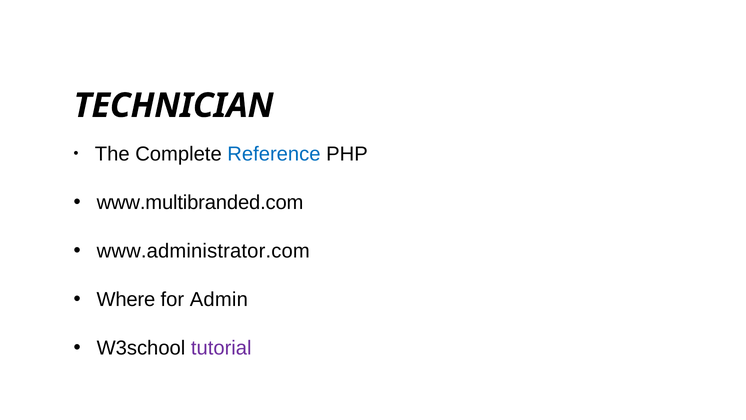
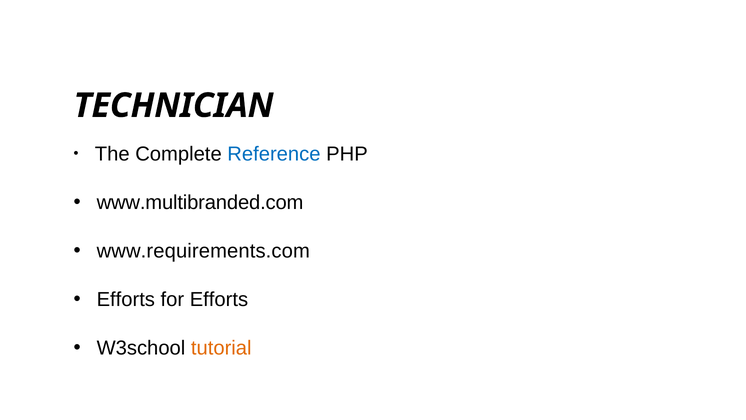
www.administrator.com: www.administrator.com -> www.requirements.com
Where at (126, 299): Where -> Efforts
for Admin: Admin -> Efforts
tutorial colour: purple -> orange
